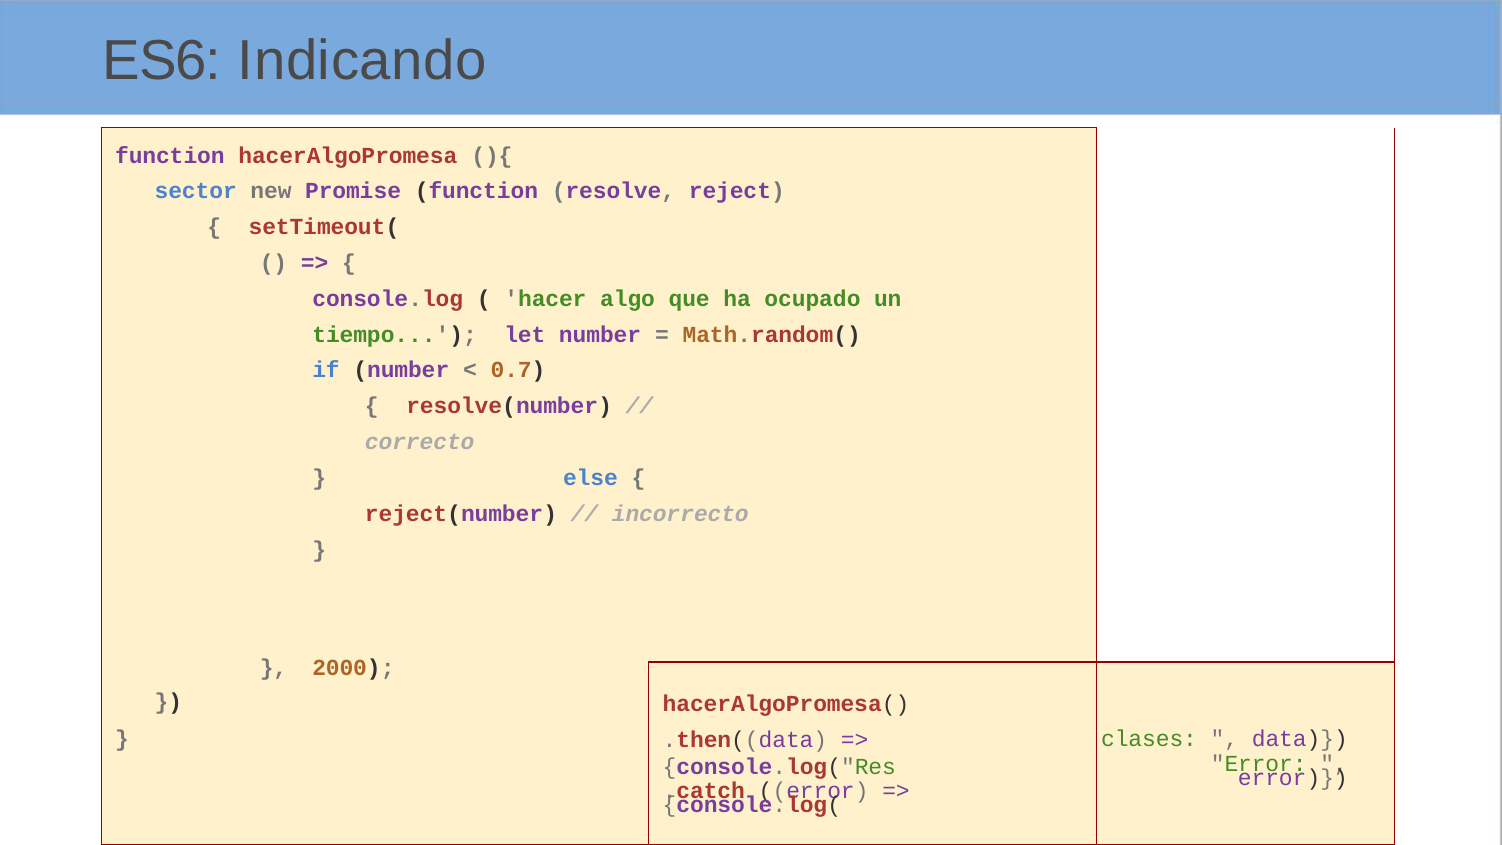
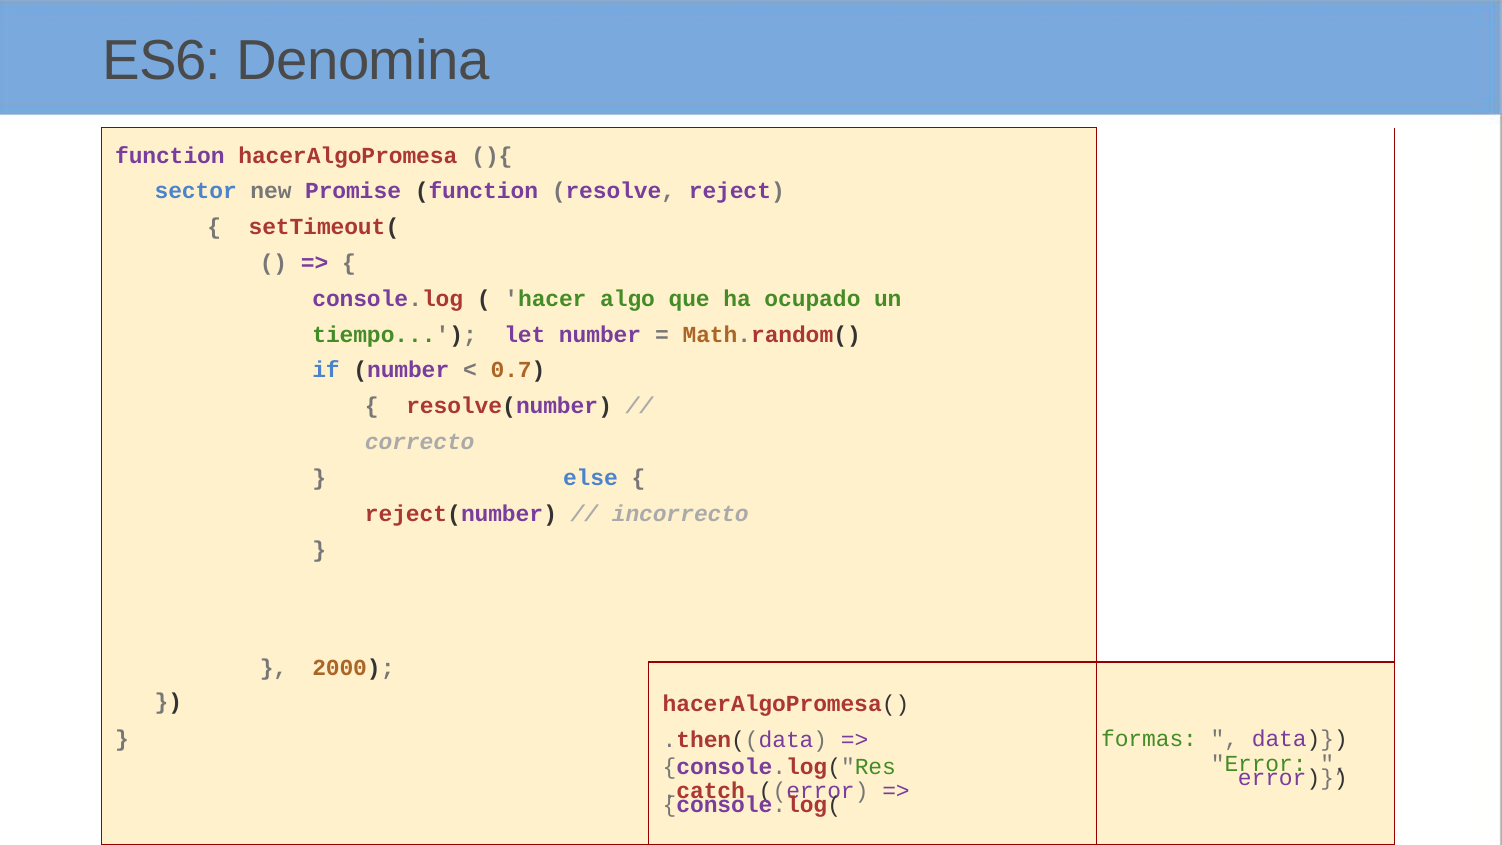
Indicando: Indicando -> Denomina
clases: clases -> formas
